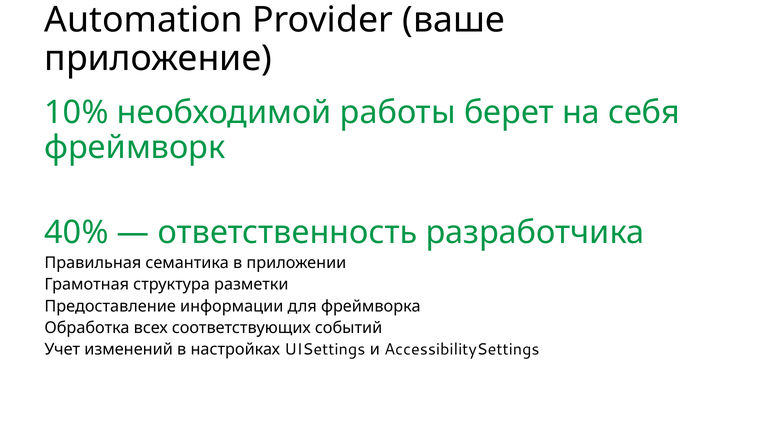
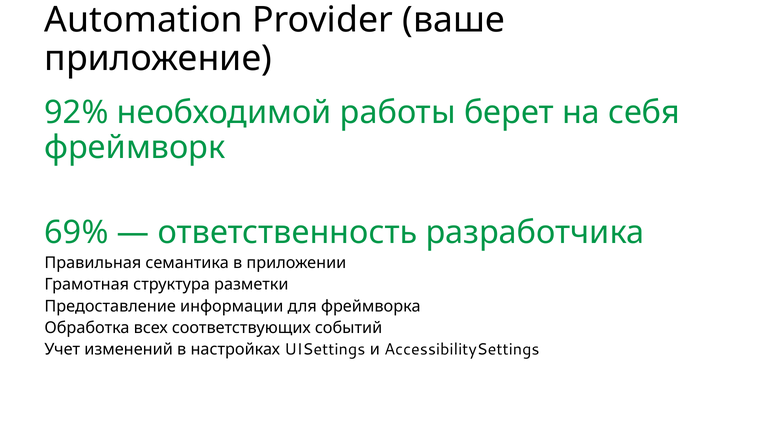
10%: 10% -> 92%
40%: 40% -> 69%
